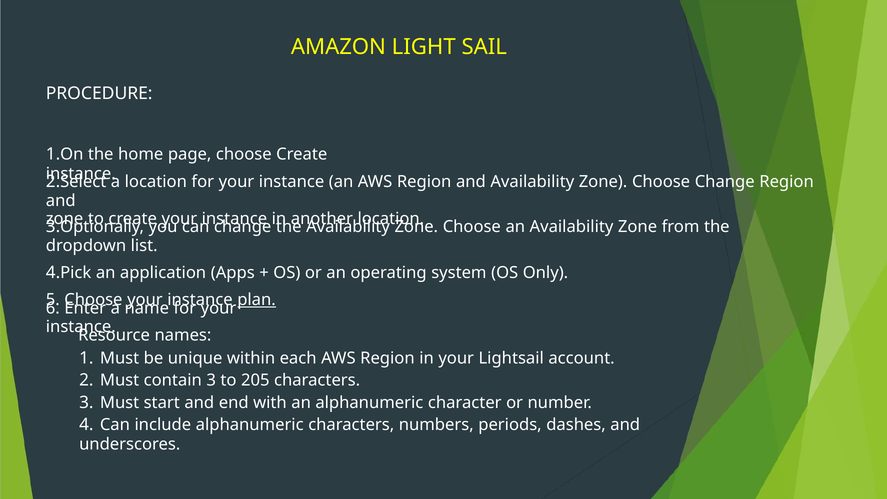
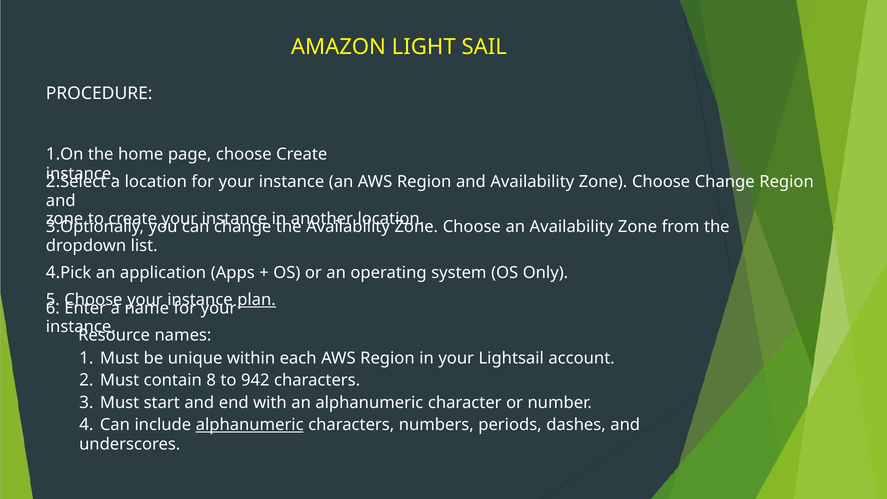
contain 3: 3 -> 8
205: 205 -> 942
alphanumeric at (250, 425) underline: none -> present
